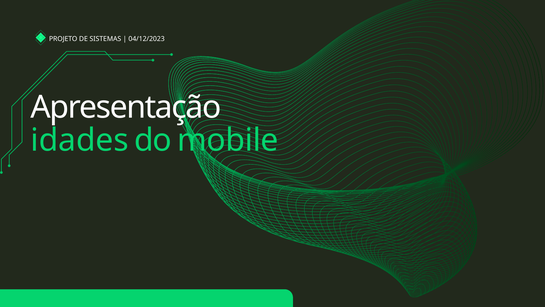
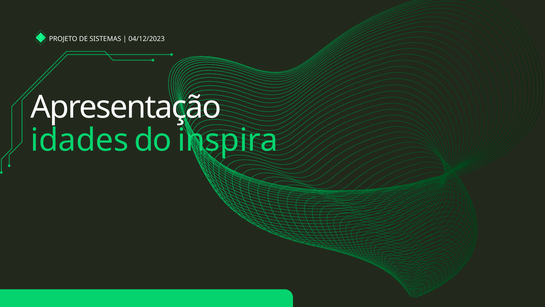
mobile: mobile -> inspira
